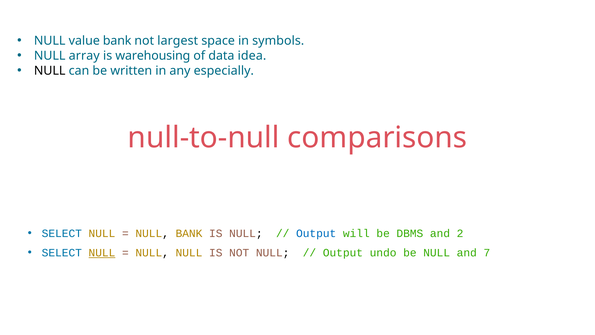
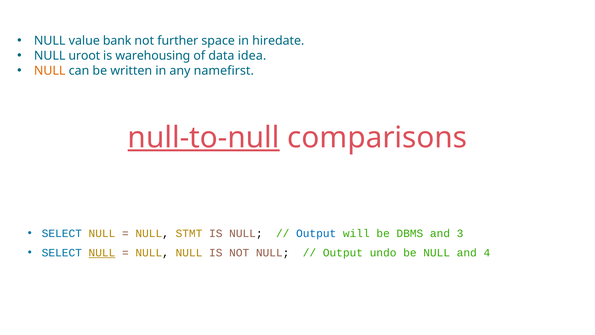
largest: largest -> further
symbols: symbols -> hiredate
array: array -> uroot
NULL at (50, 71) colour: black -> orange
especially: especially -> namefirst
null-to-null underline: none -> present
NULL BANK: BANK -> STMT
2: 2 -> 3
7: 7 -> 4
